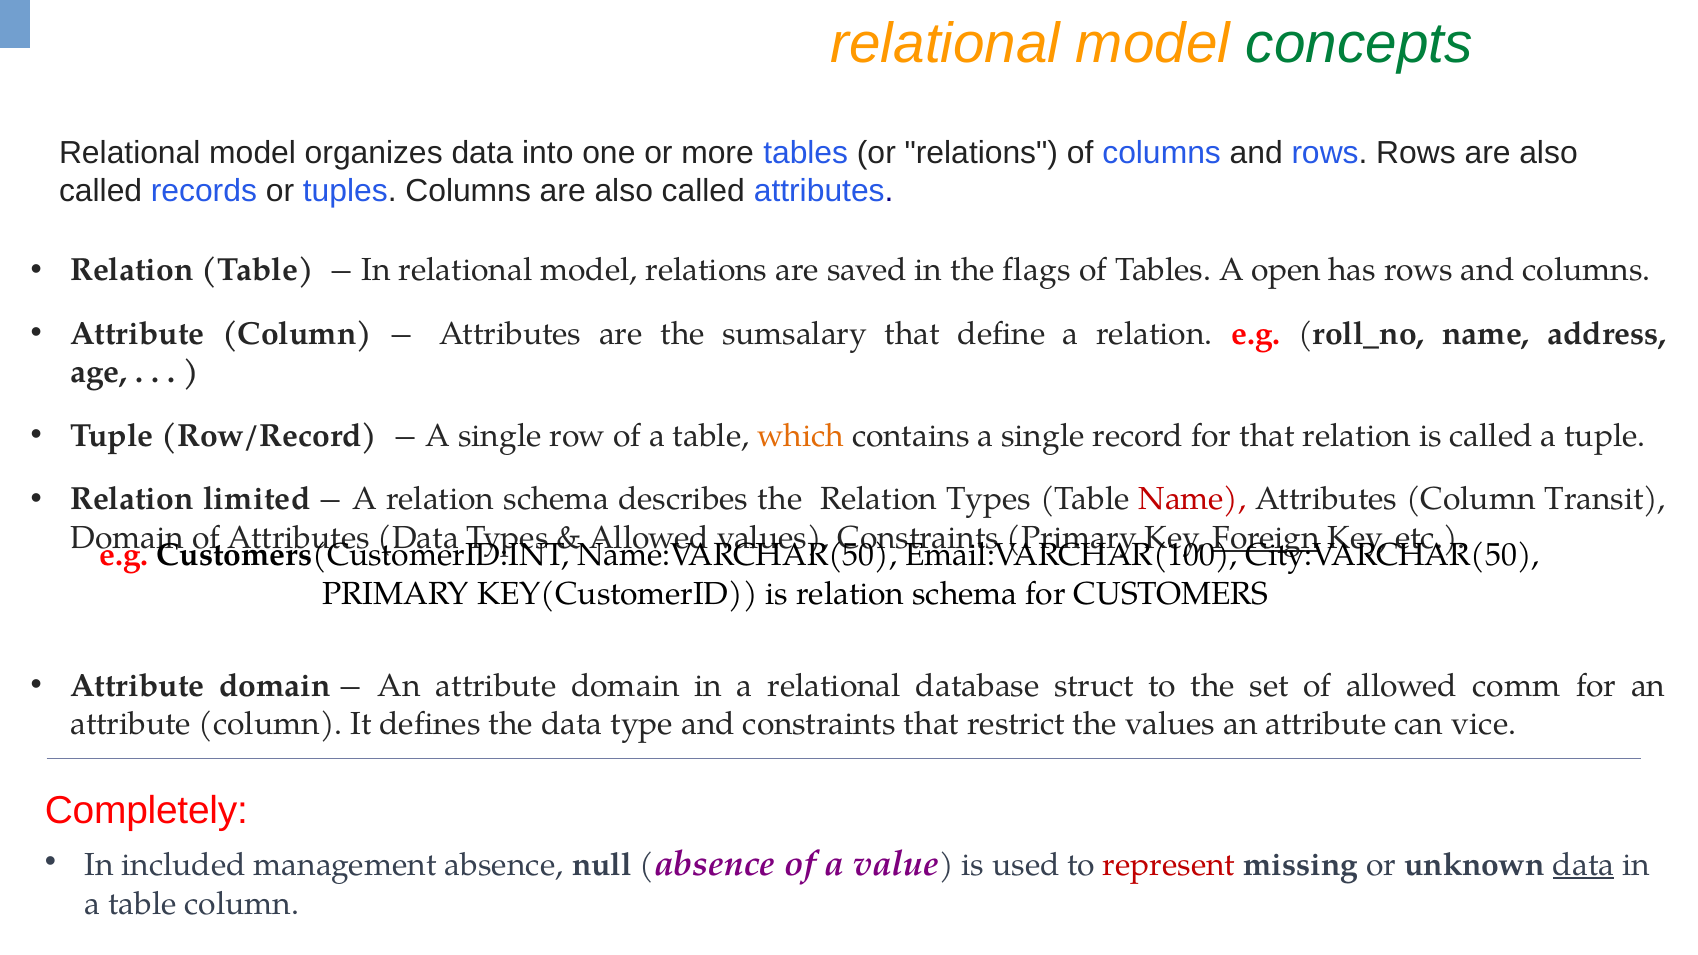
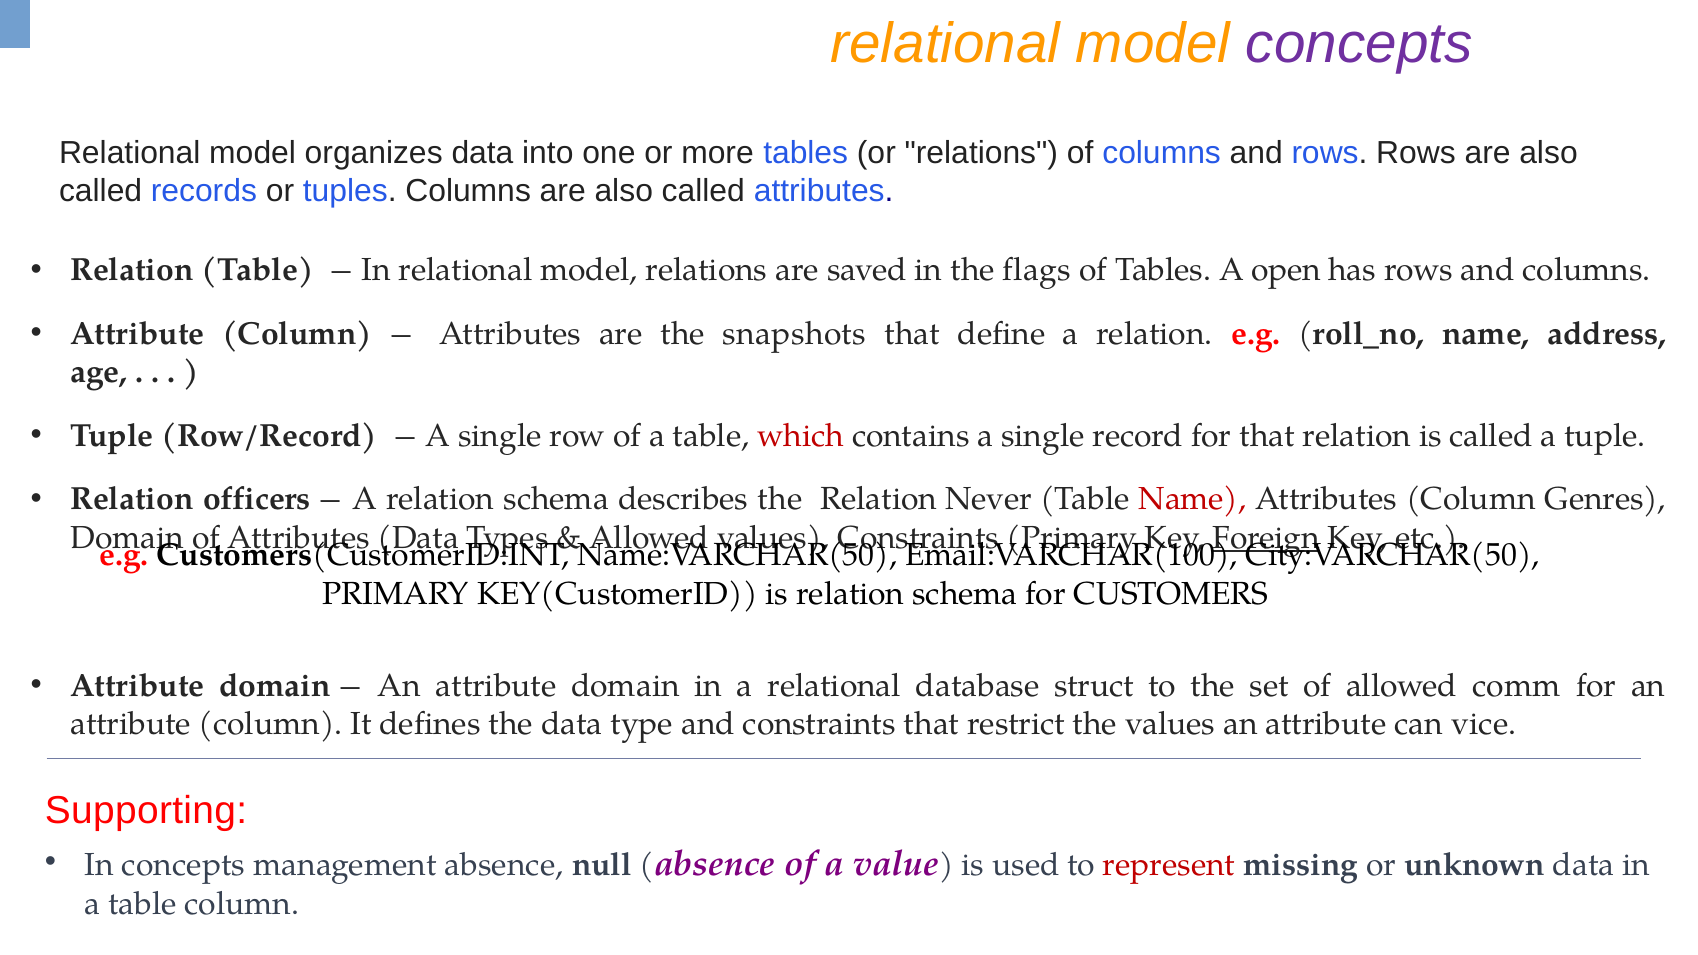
concepts at (1359, 44) colour: green -> purple
sumsalary: sumsalary -> snapshots
which colour: orange -> red
limited: limited -> officers
Relation Types: Types -> Never
Transit: Transit -> Genres
Completely: Completely -> Supporting
In included: included -> concepts
data at (1584, 865) underline: present -> none
